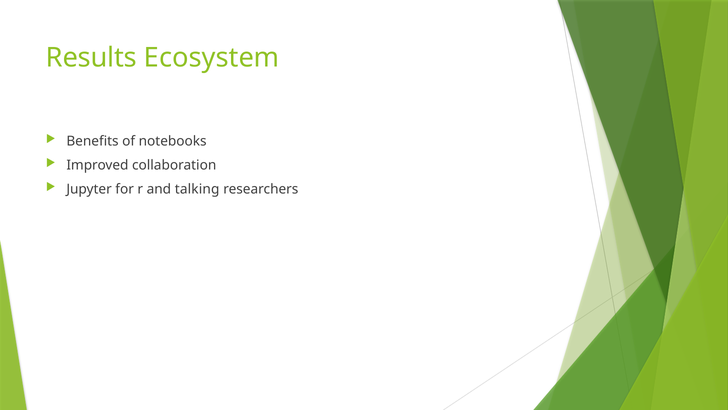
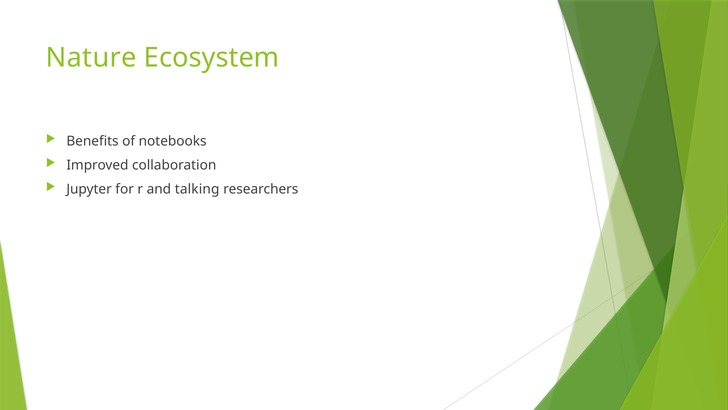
Results: Results -> Nature
